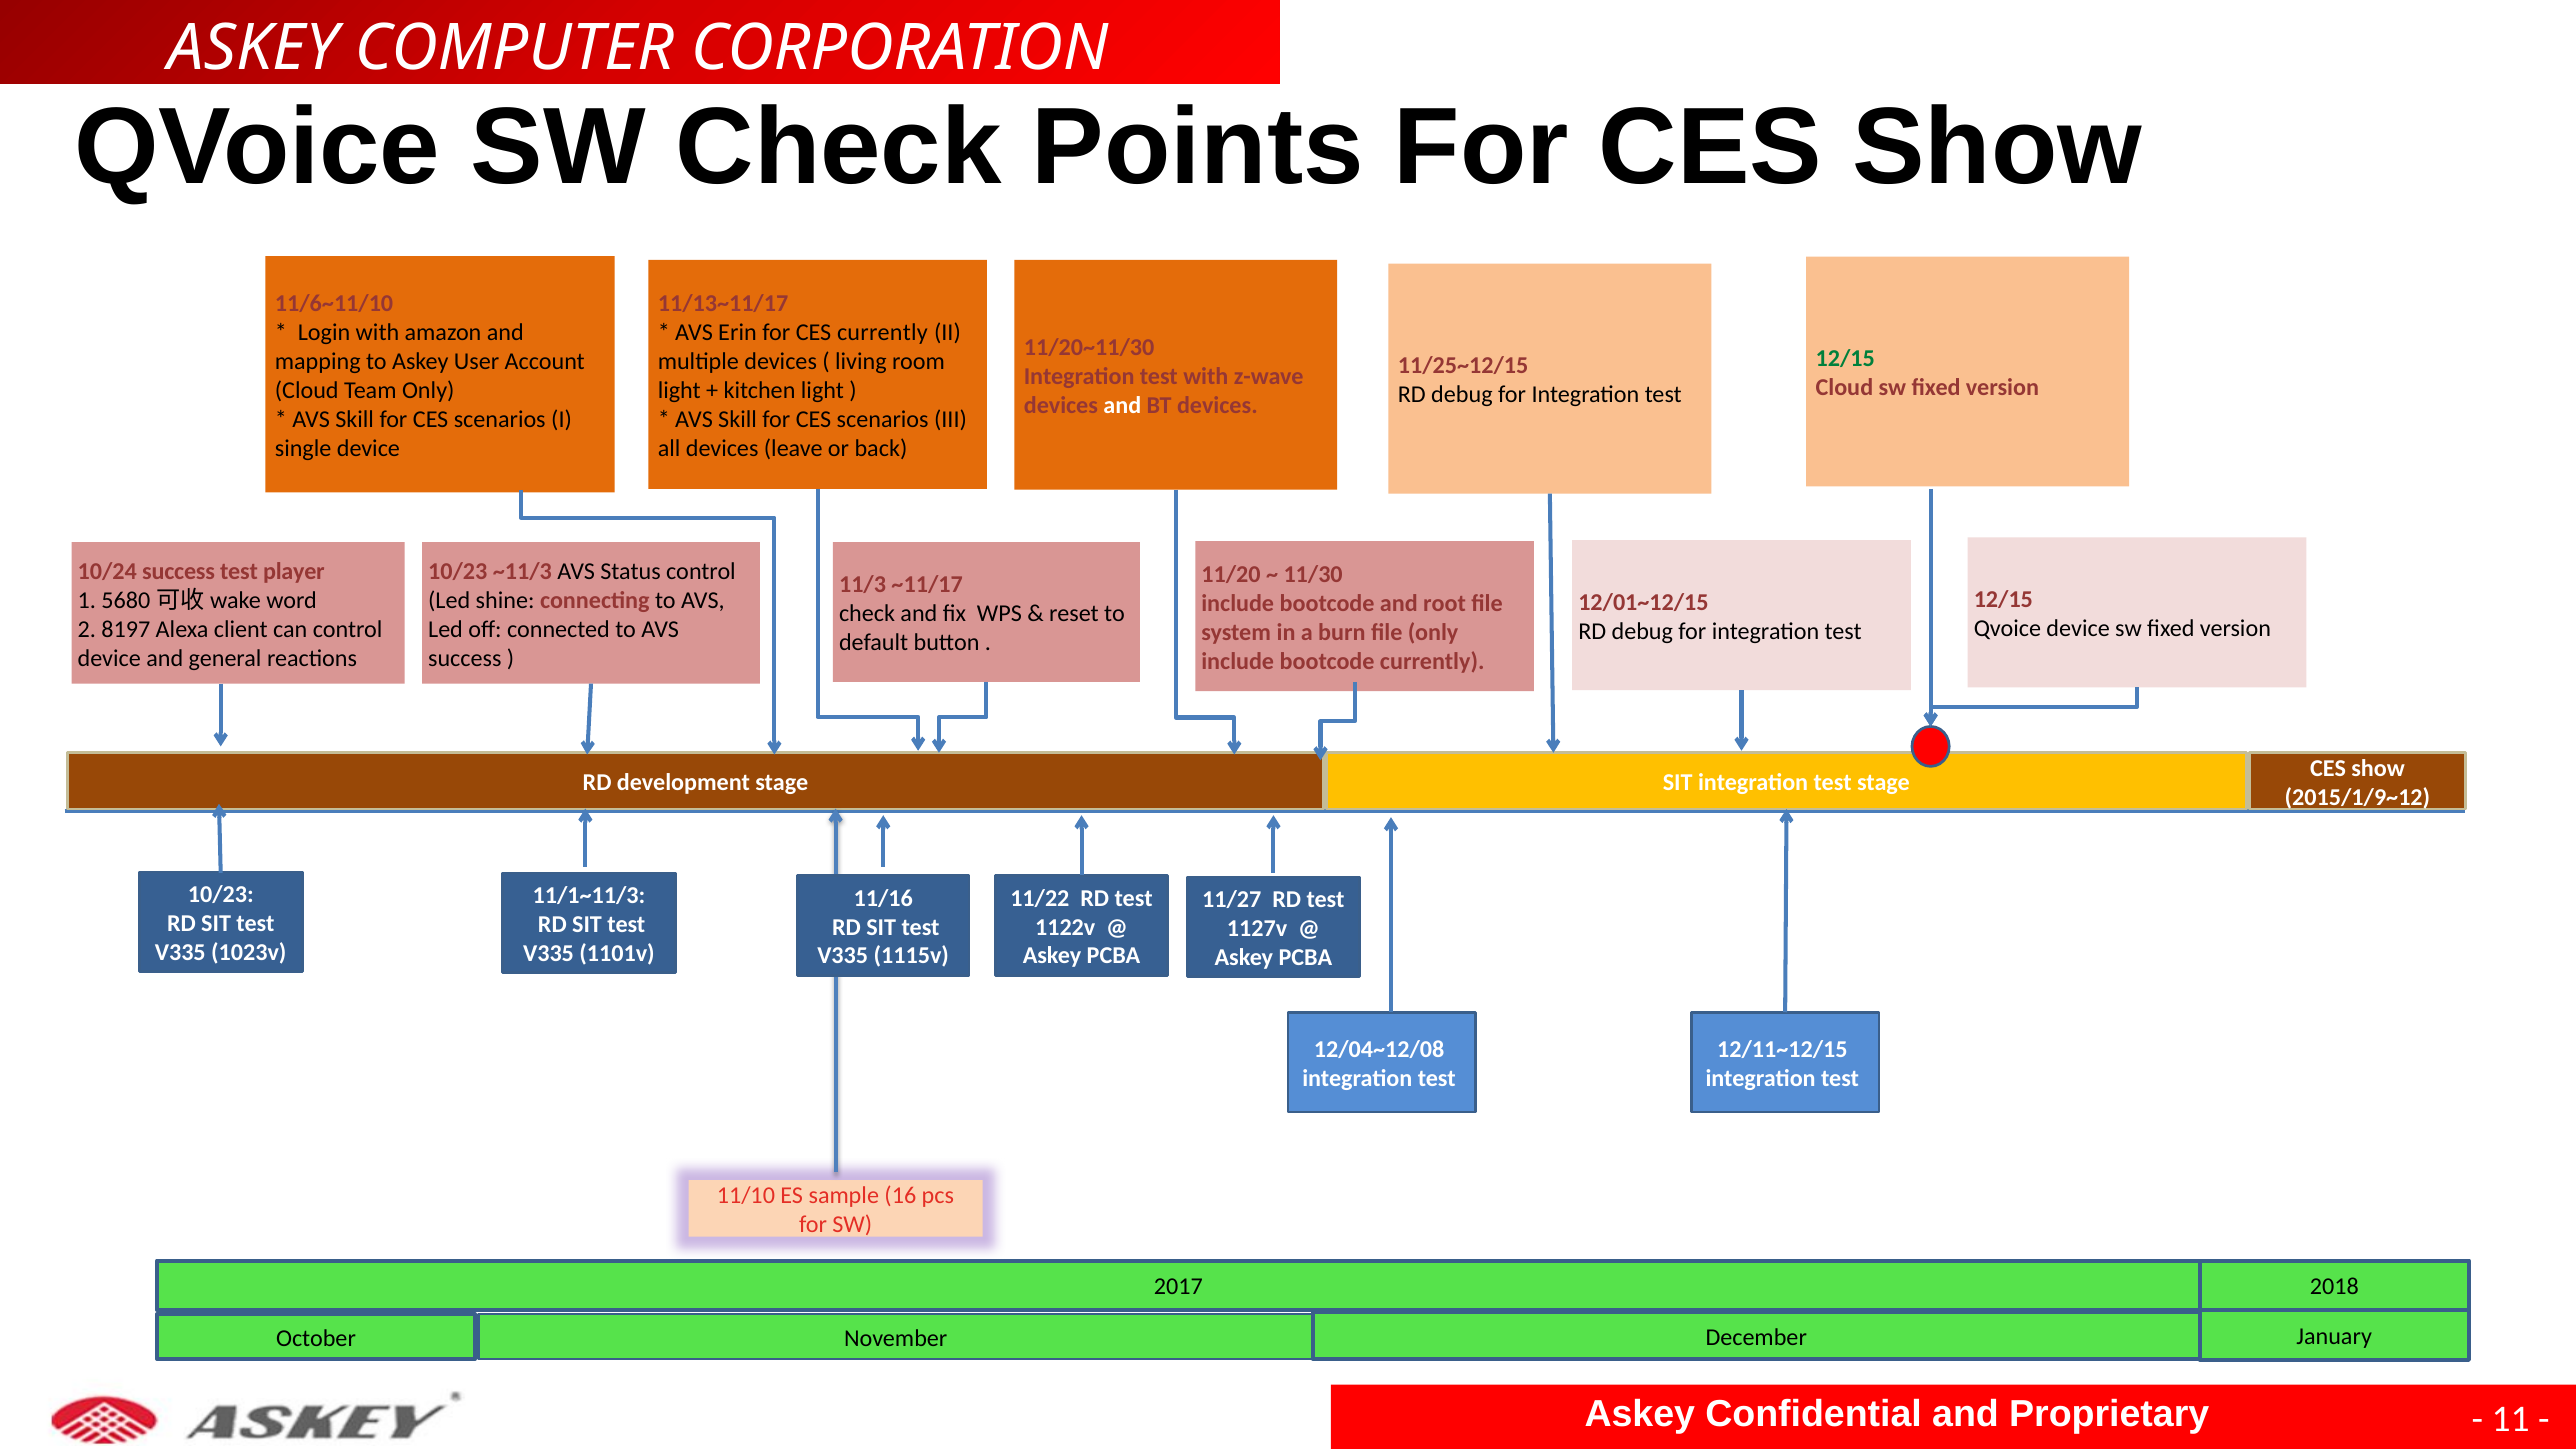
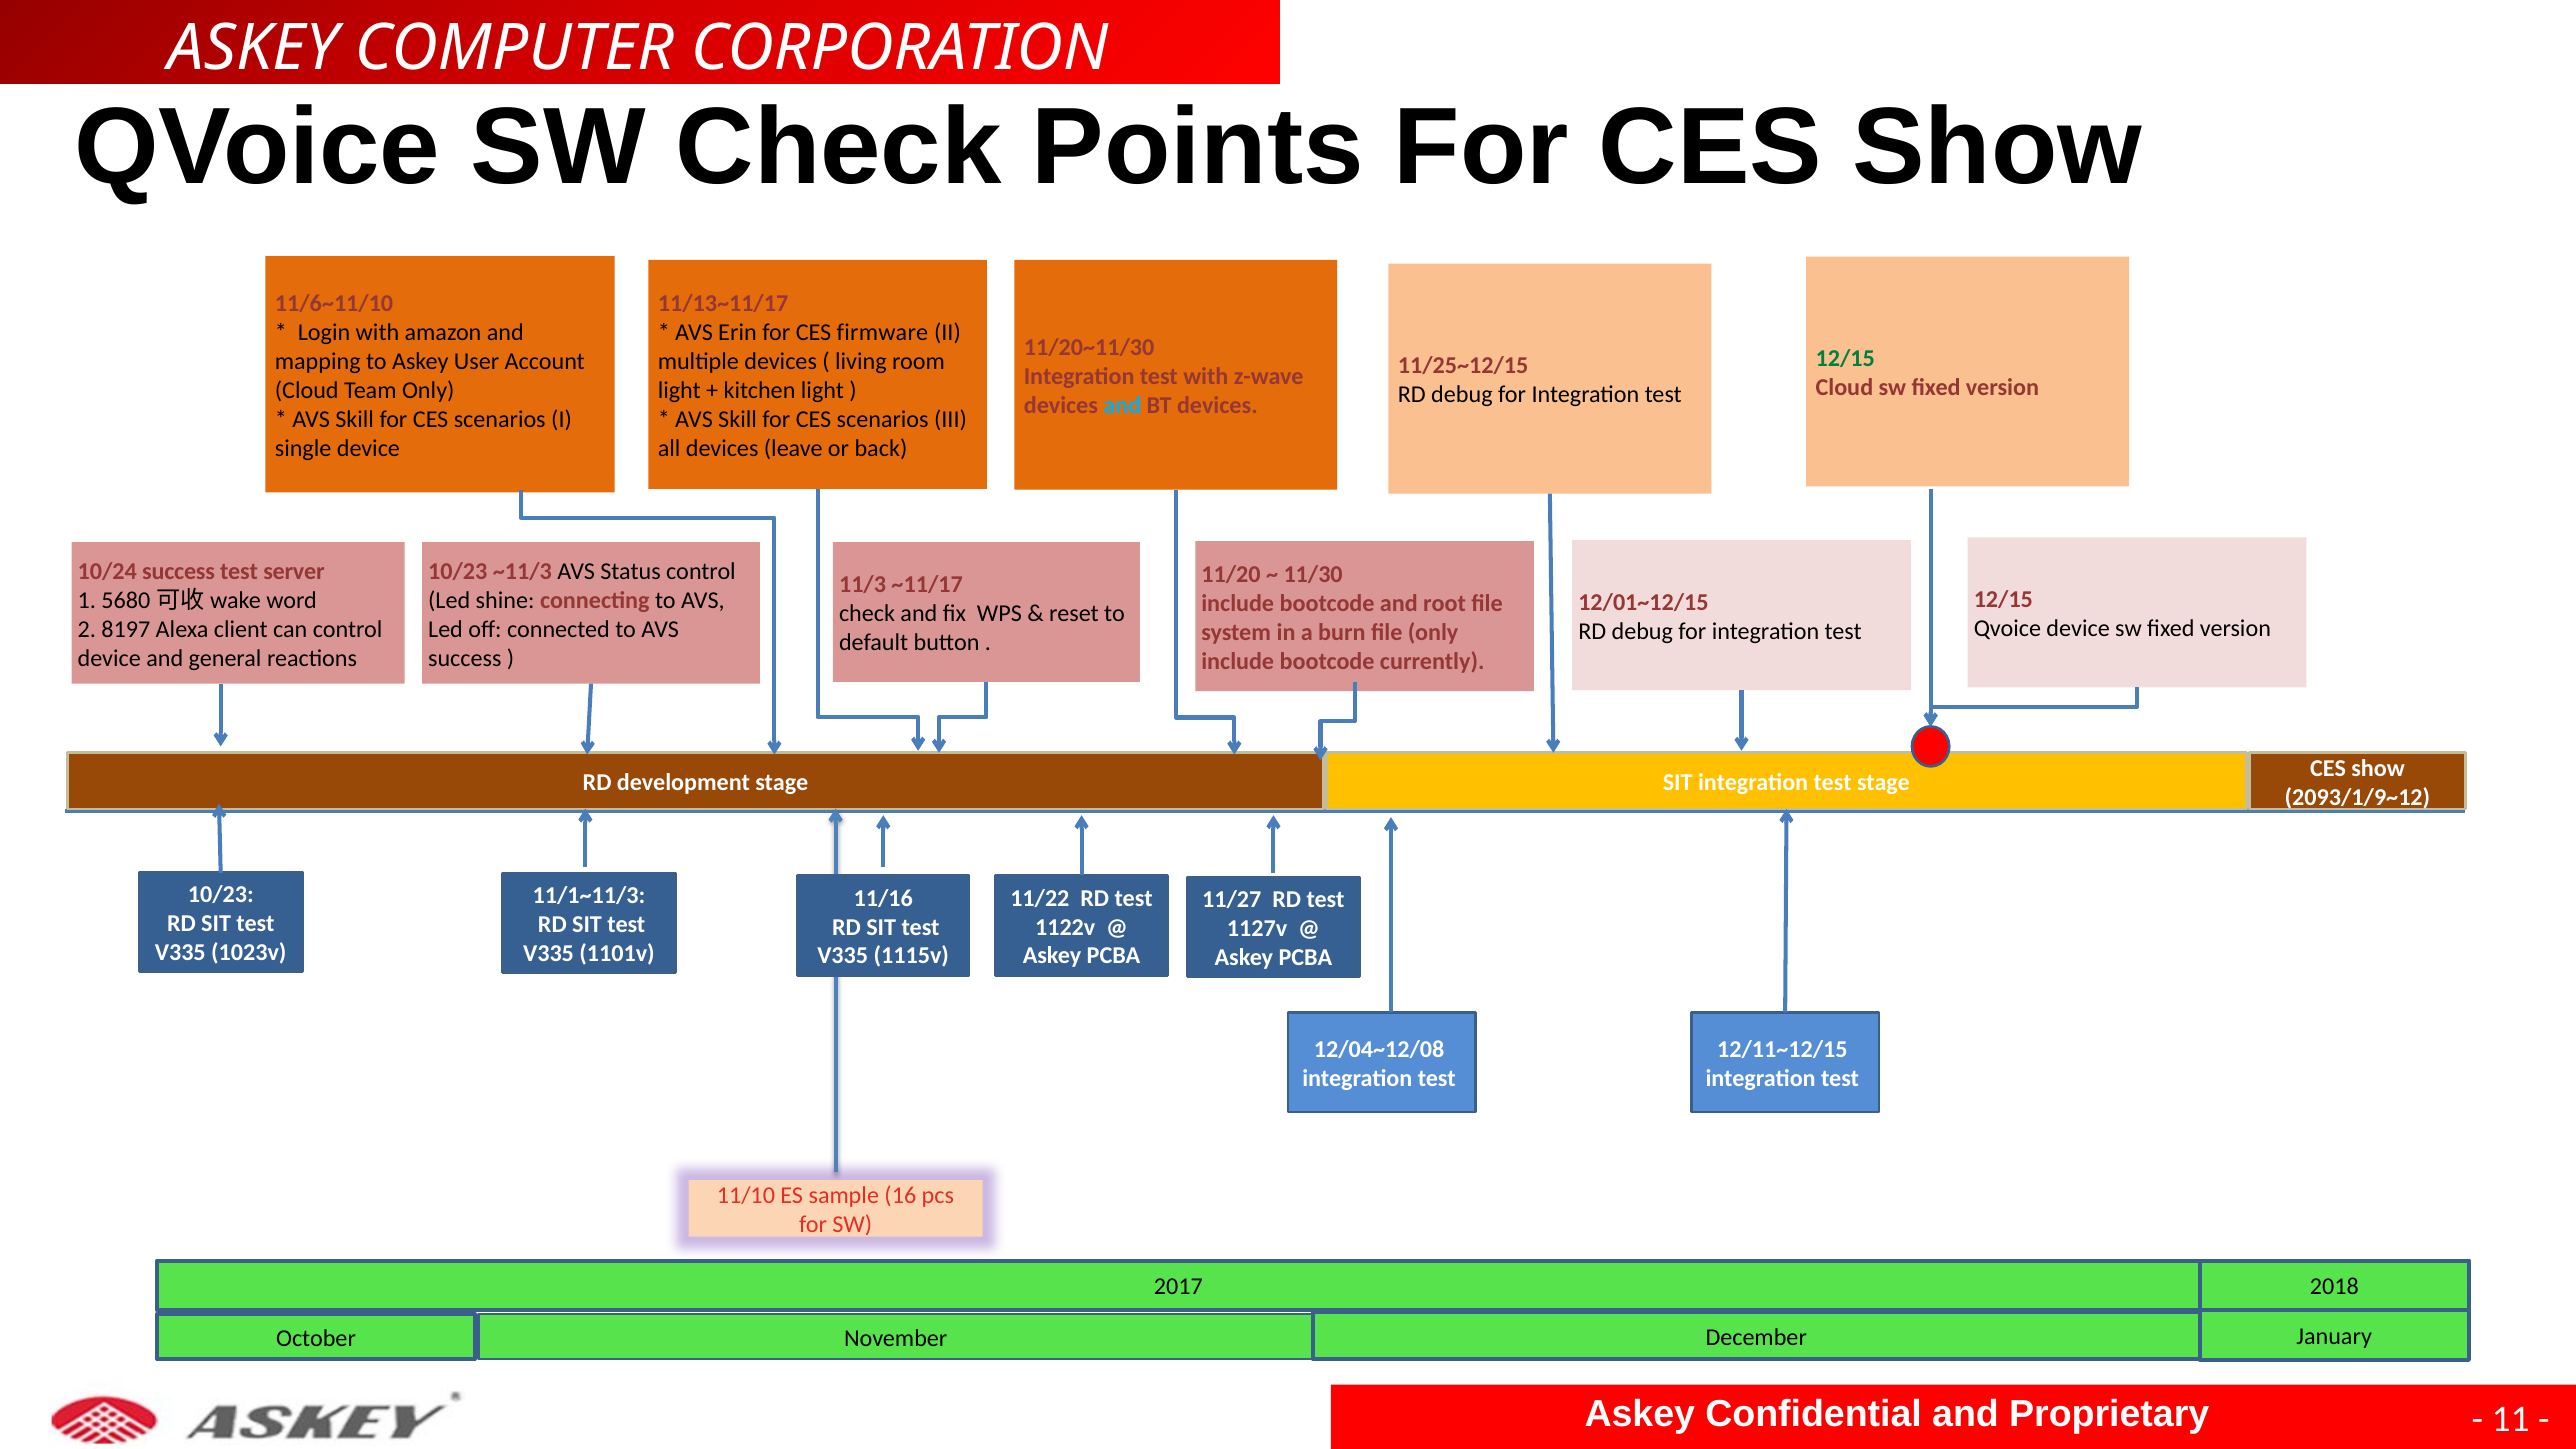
CES currently: currently -> firmware
and at (1122, 405) colour: white -> light blue
player: player -> server
2015/1/9~12: 2015/1/9~12 -> 2093/1/9~12
